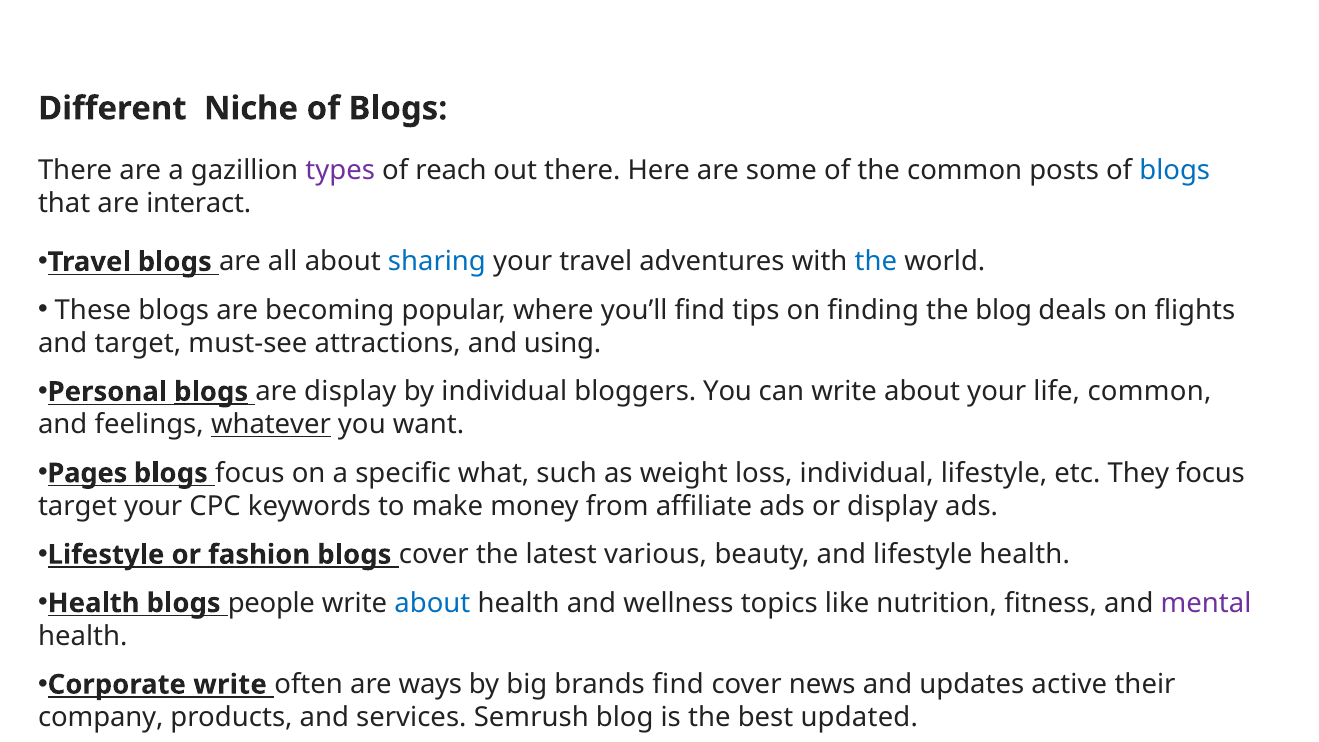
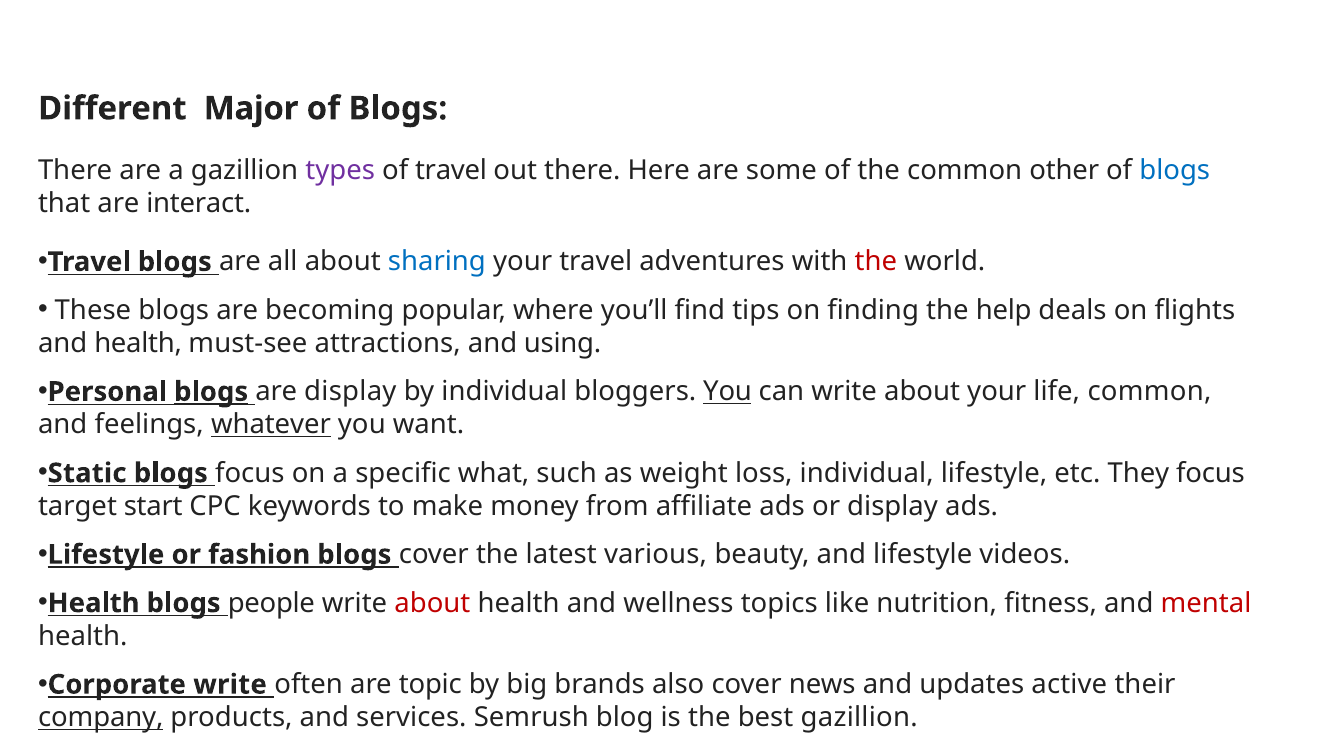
Niche: Niche -> Major
of reach: reach -> travel
posts: posts -> other
the at (876, 262) colour: blue -> red
the blog: blog -> help
and target: target -> health
You at (728, 392) underline: none -> present
Pages: Pages -> Static
target your: your -> start
lifestyle health: health -> videos
about at (432, 603) colour: blue -> red
mental colour: purple -> red
ways: ways -> topic
brands find: find -> also
company underline: none -> present
best updated: updated -> gazillion
